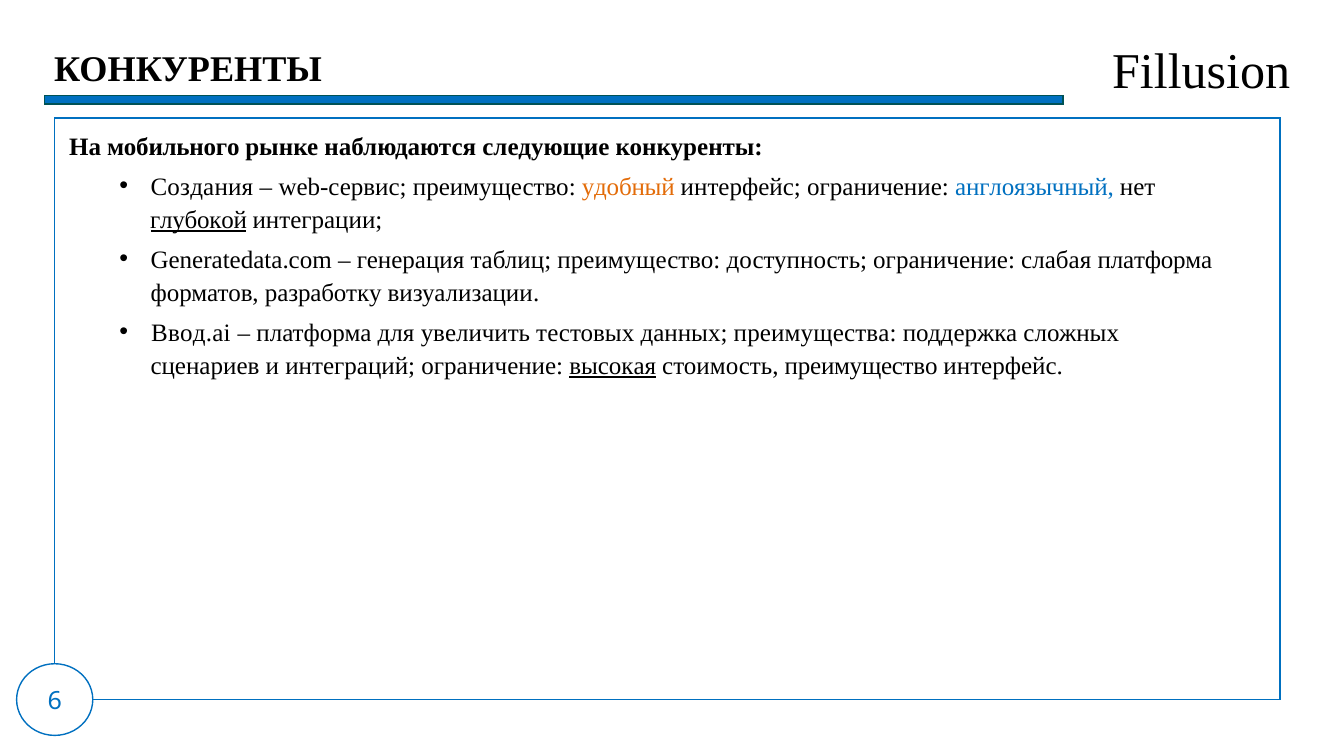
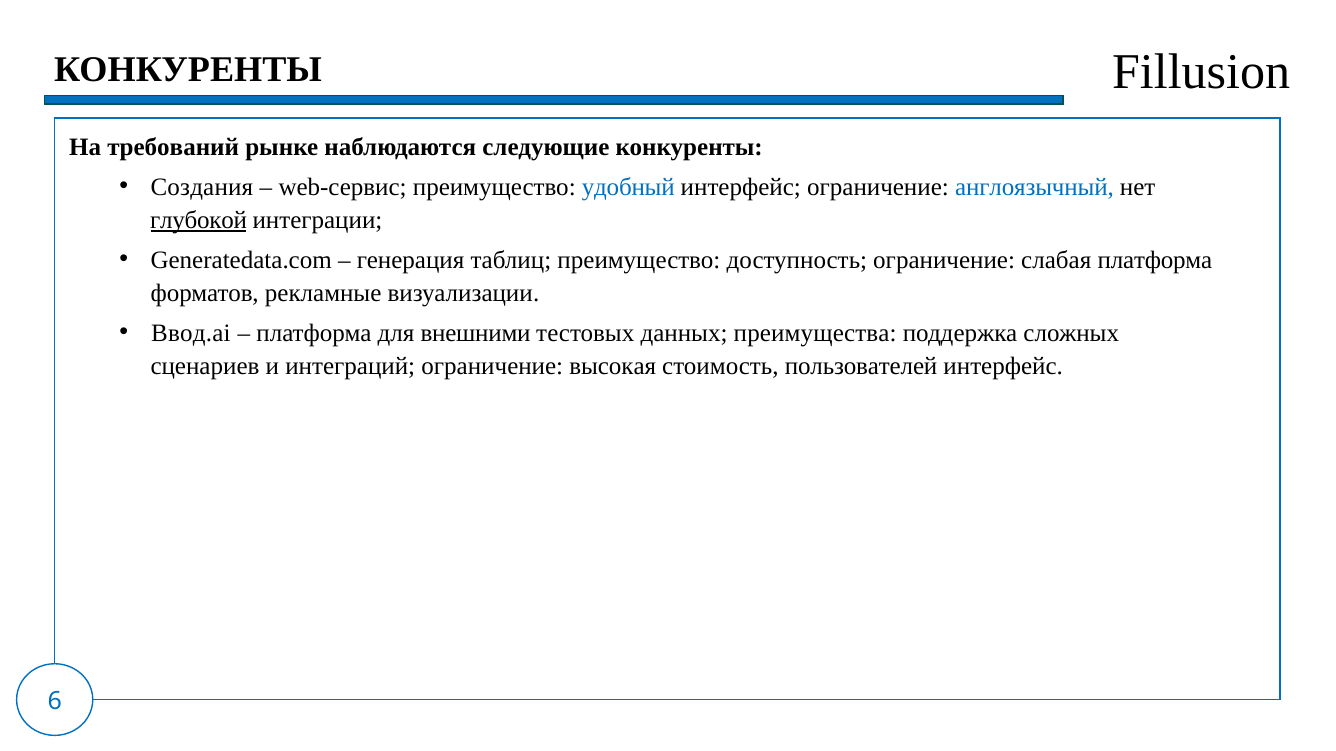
мобильного: мобильного -> требований
удобный colour: orange -> blue
разработку: разработку -> рекламные
увеличить: увеличить -> внешними
высокая underline: present -> none
стоимость преимущество: преимущество -> пользователей
